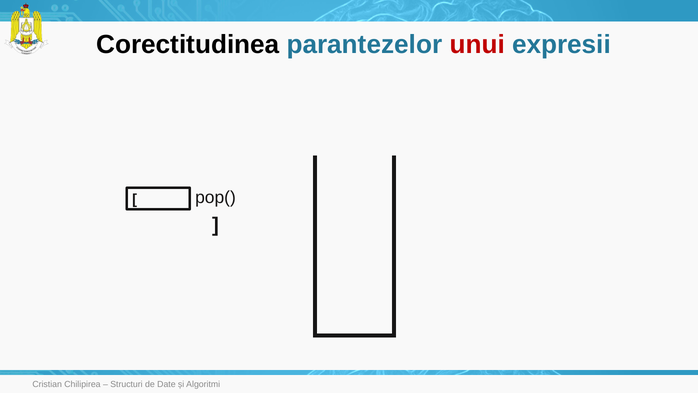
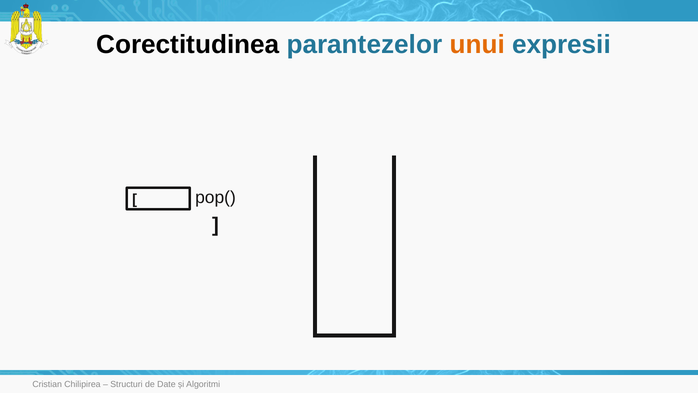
unui colour: red -> orange
